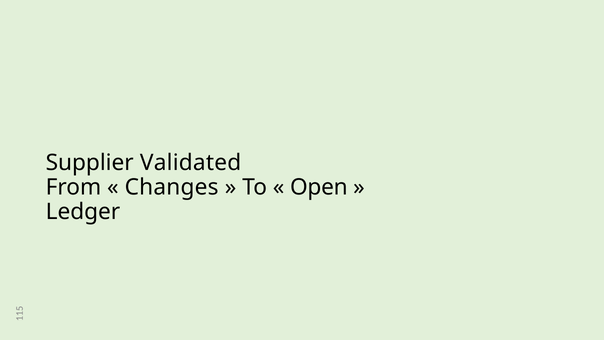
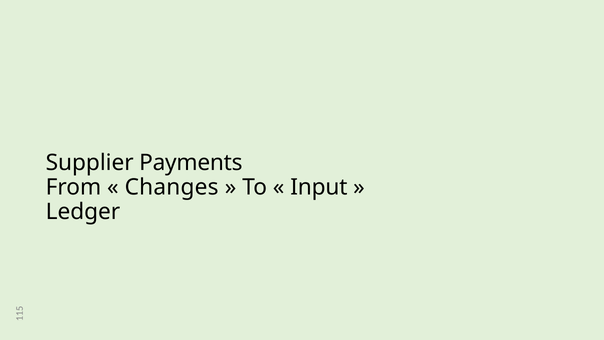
Validated: Validated -> Payments
Open: Open -> Input
